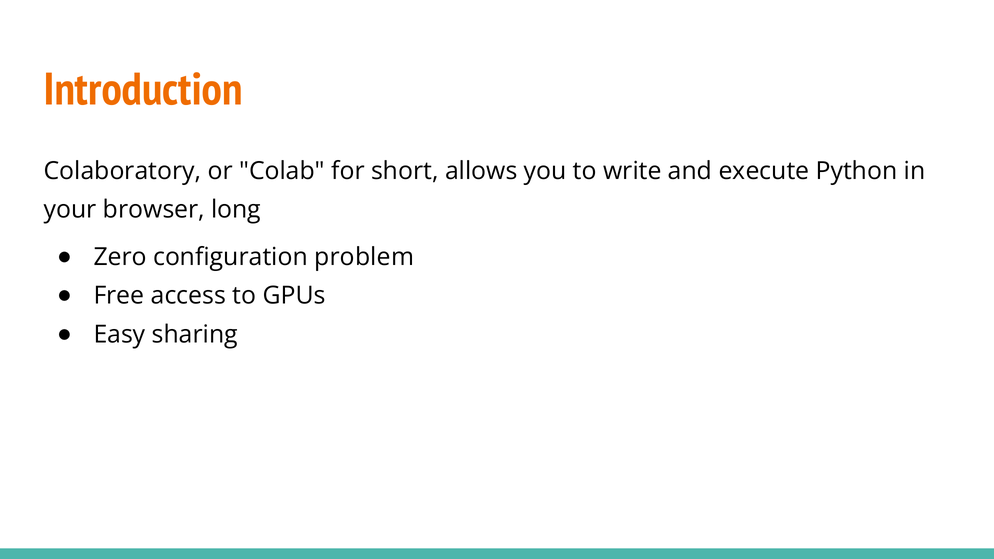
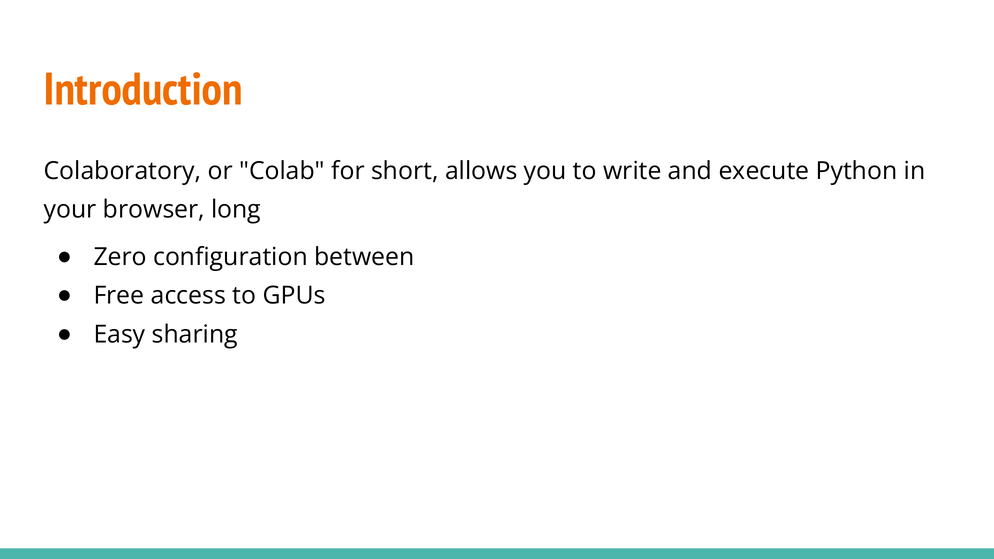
problem: problem -> between
